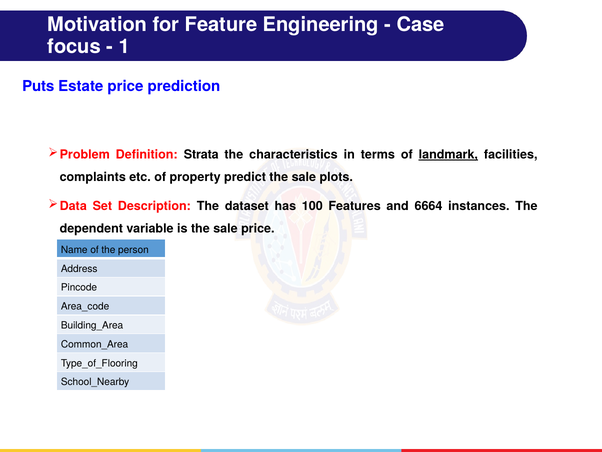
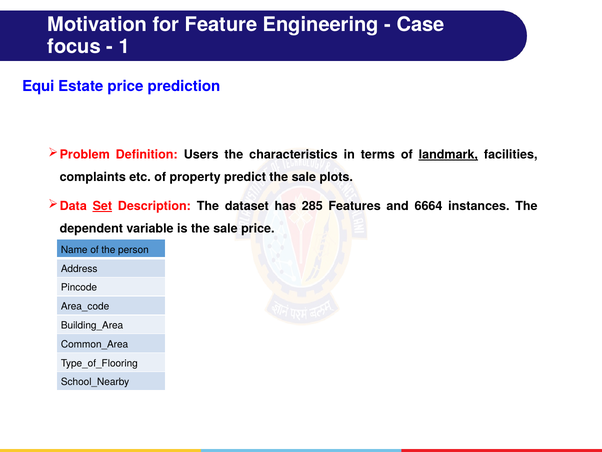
Puts: Puts -> Equi
Strata: Strata -> Users
Set underline: none -> present
100: 100 -> 285
